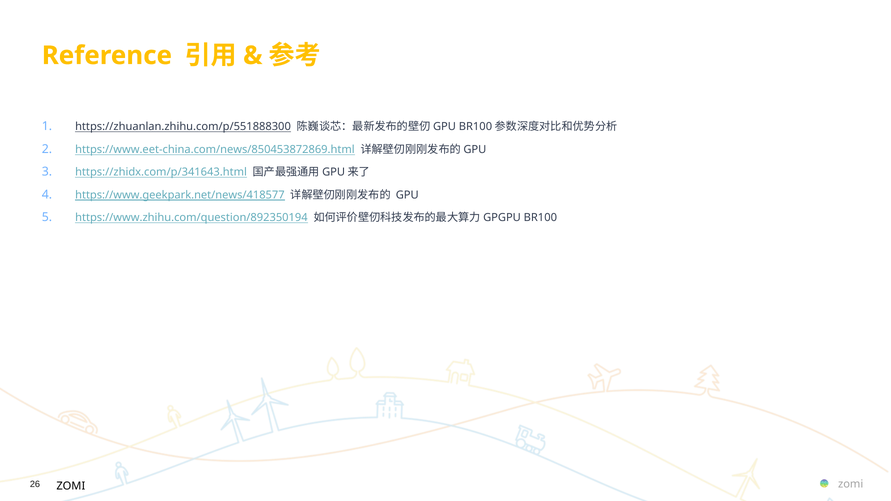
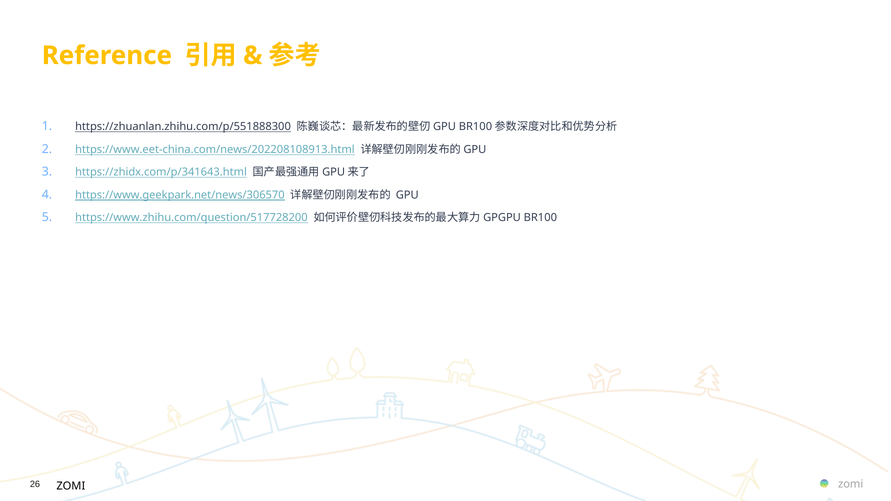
https://www.eet-china.com/news/850453872869.html: https://www.eet-china.com/news/850453872869.html -> https://www.eet-china.com/news/202208108913.html
https://www.geekpark.net/news/418577: https://www.geekpark.net/news/418577 -> https://www.geekpark.net/news/306570
https://www.zhihu.com/question/892350194: https://www.zhihu.com/question/892350194 -> https://www.zhihu.com/question/517728200
